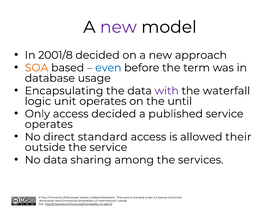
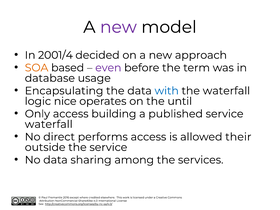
2001/8: 2001/8 -> 2001/4
even colour: blue -> purple
with colour: purple -> blue
unit: unit -> nice
access decided: decided -> building
operates at (49, 124): operates -> waterfall
standard: standard -> performs
